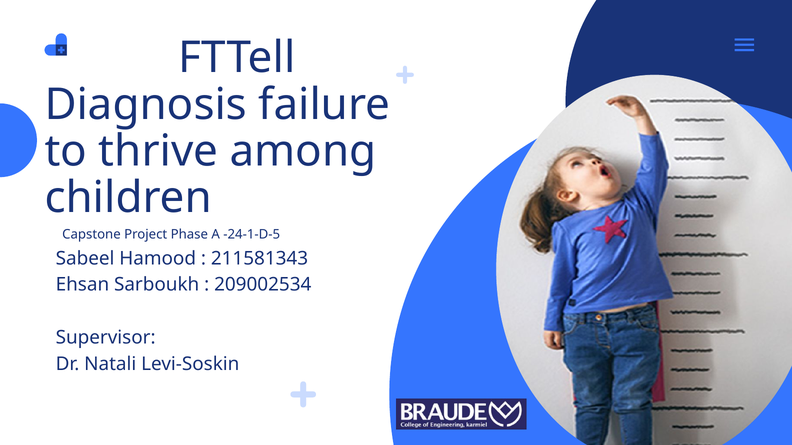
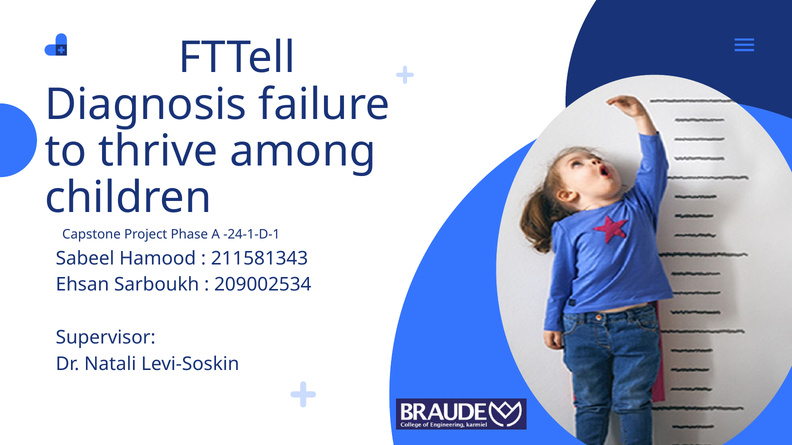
-24-1-D-5: -24-1-D-5 -> -24-1-D-1
